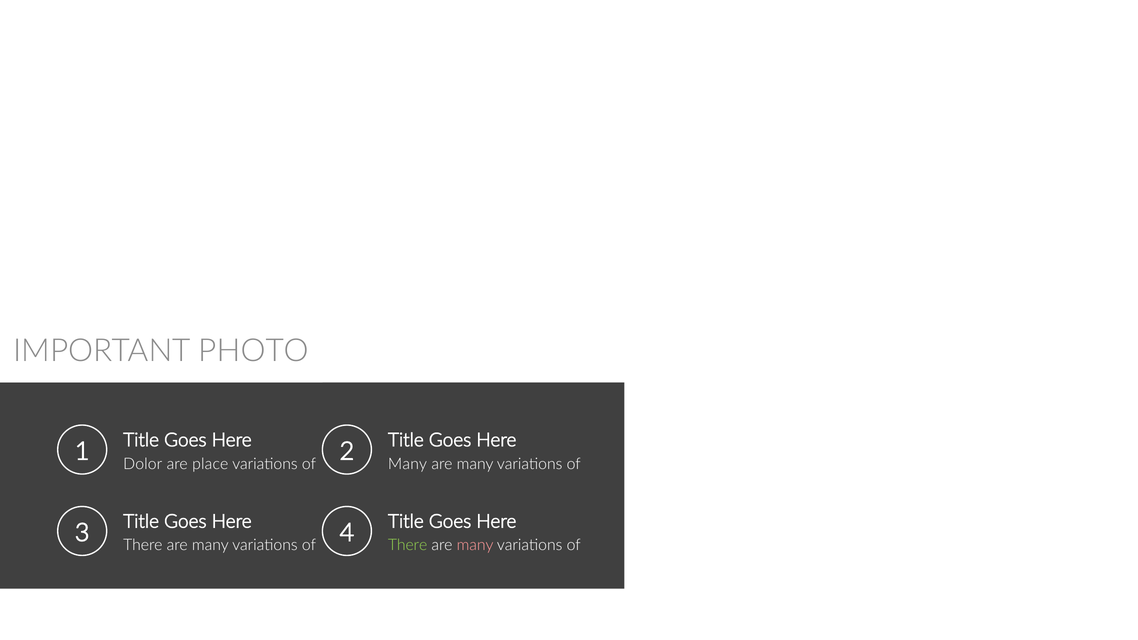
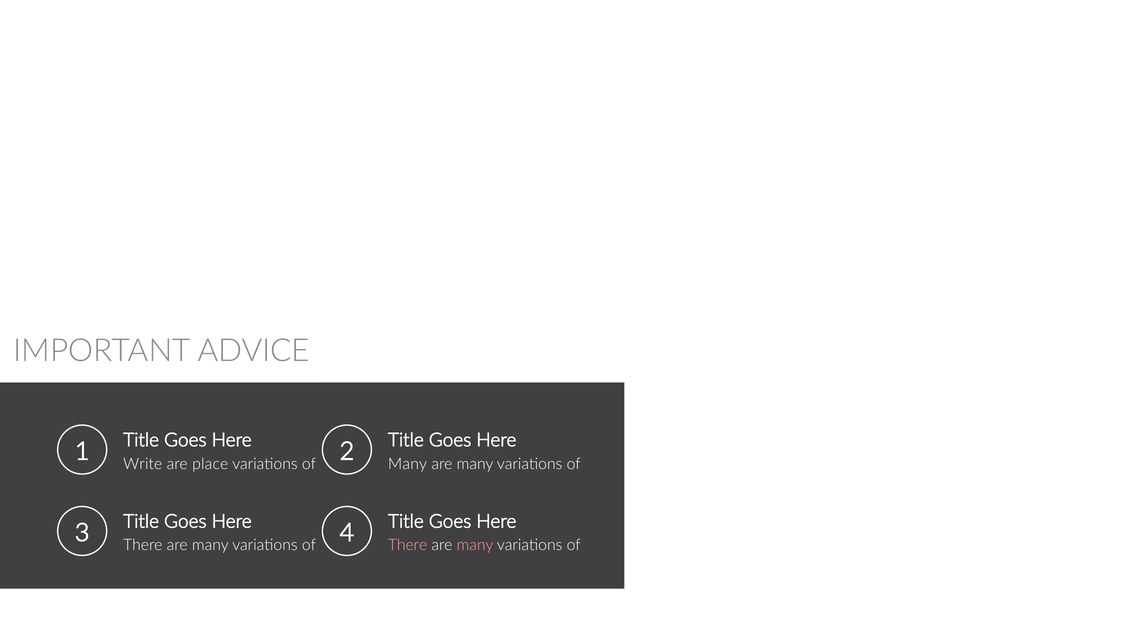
PHOTO: PHOTO -> ADVICE
Dolor: Dolor -> Write
There at (408, 545) colour: light green -> pink
